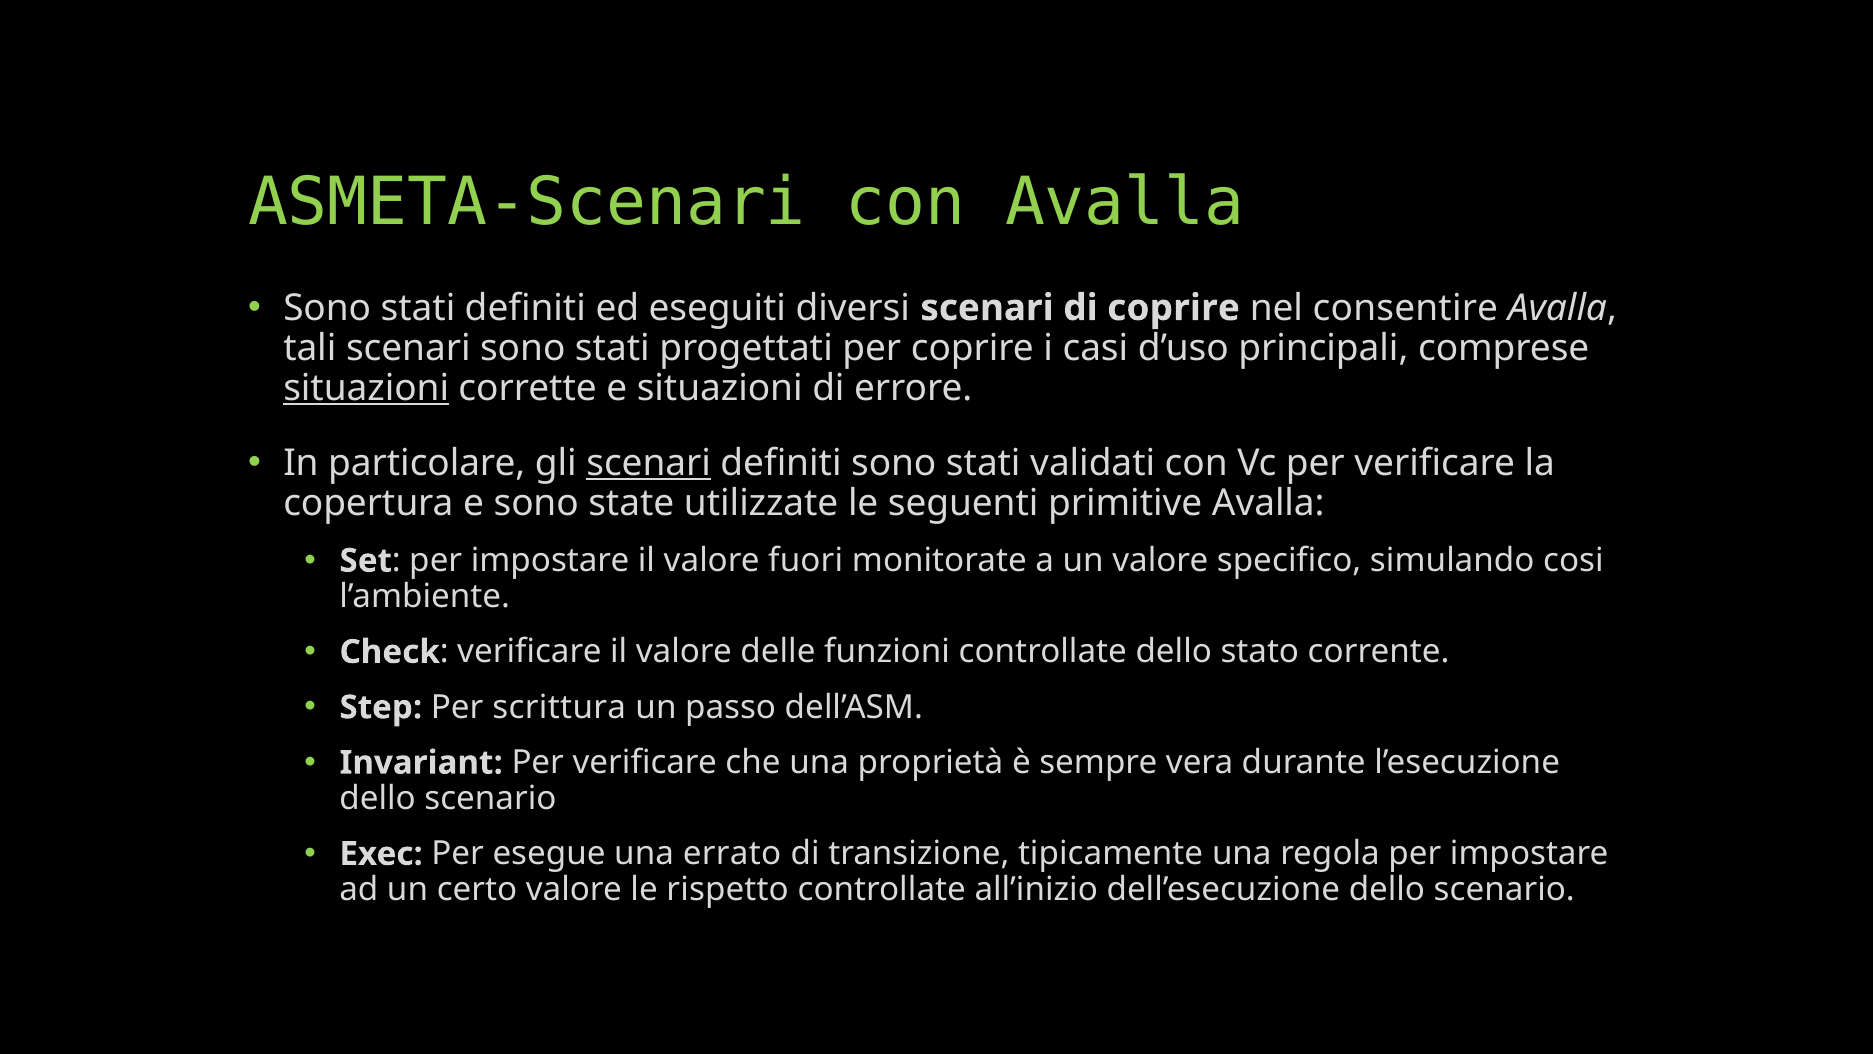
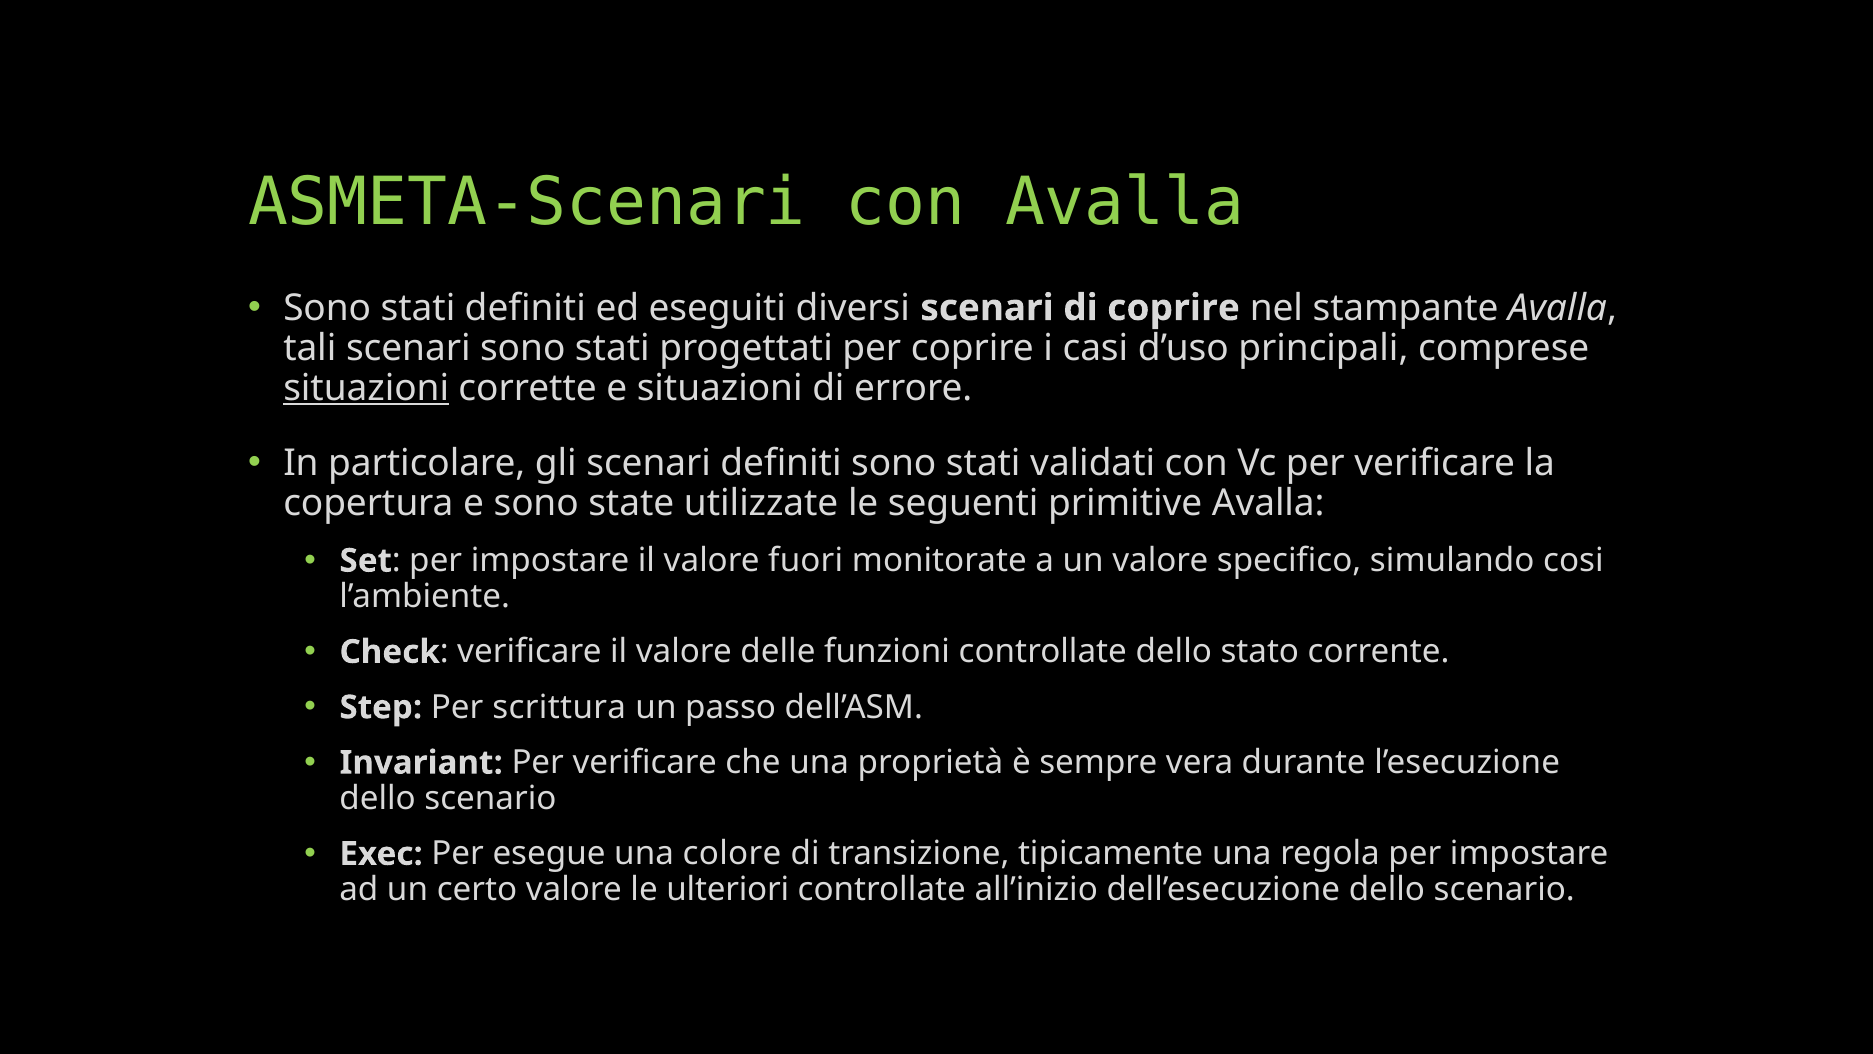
consentire: consentire -> stampante
scenari at (649, 463) underline: present -> none
errato: errato -> colore
rispetto: rispetto -> ulteriori
